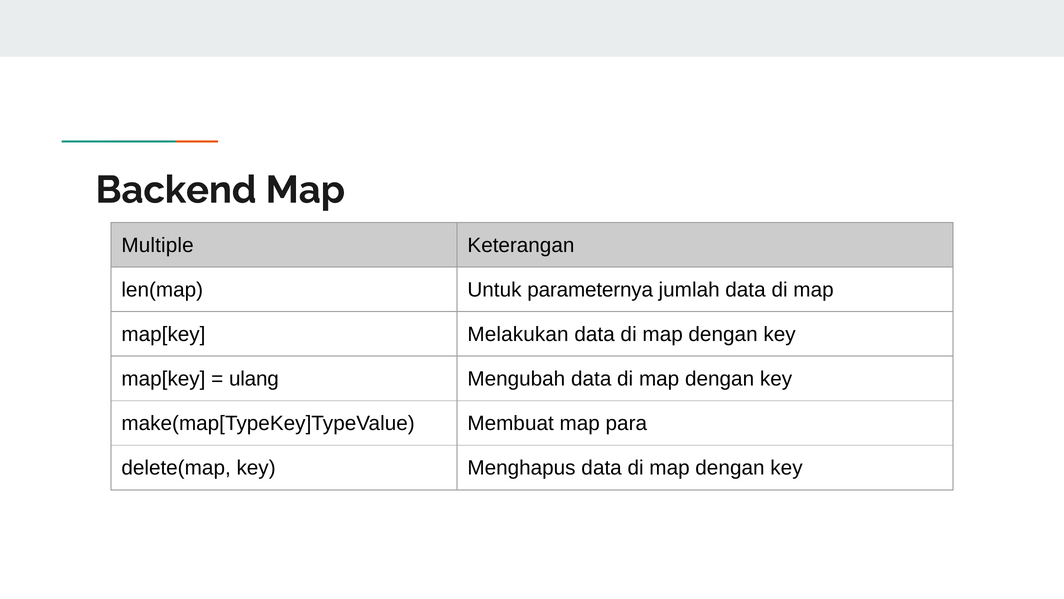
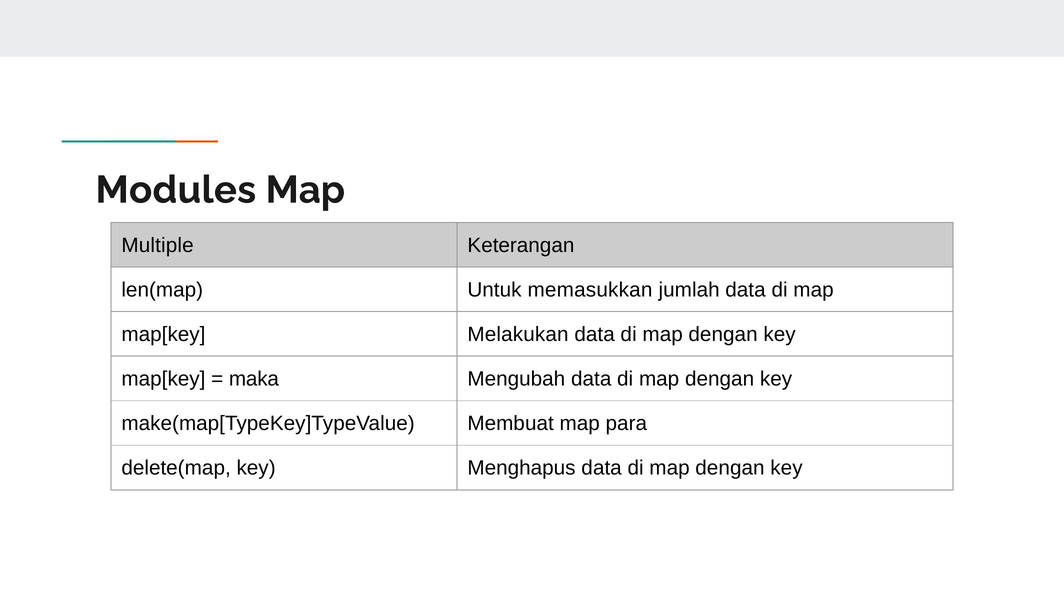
Backend: Backend -> Modules
parameternya: parameternya -> memasukkan
ulang: ulang -> maka
